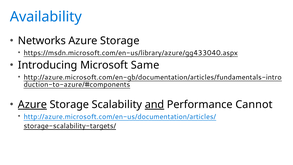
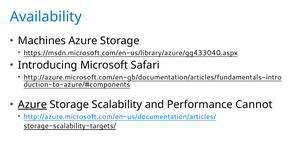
Networks: Networks -> Machines
Same: Same -> Safari
and underline: present -> none
